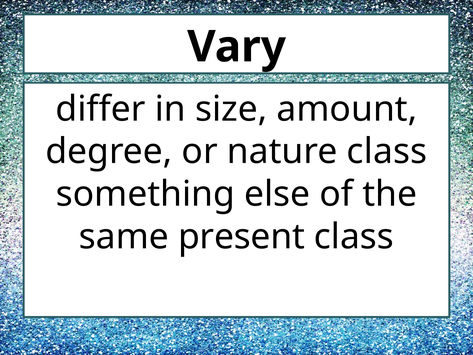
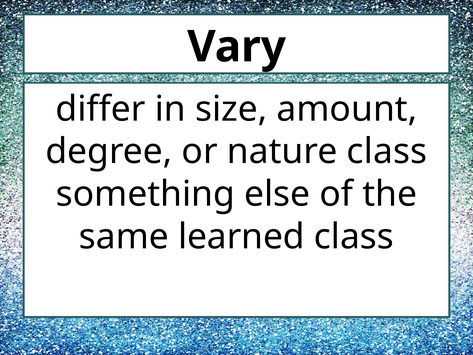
present: present -> learned
